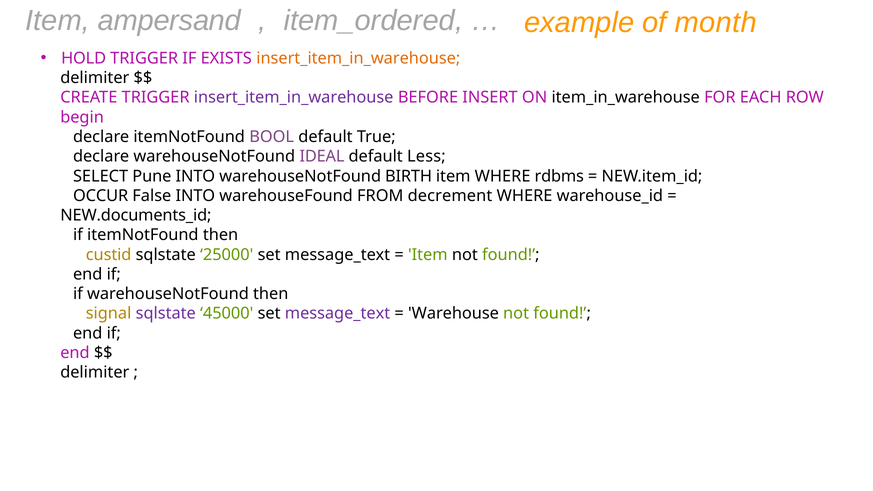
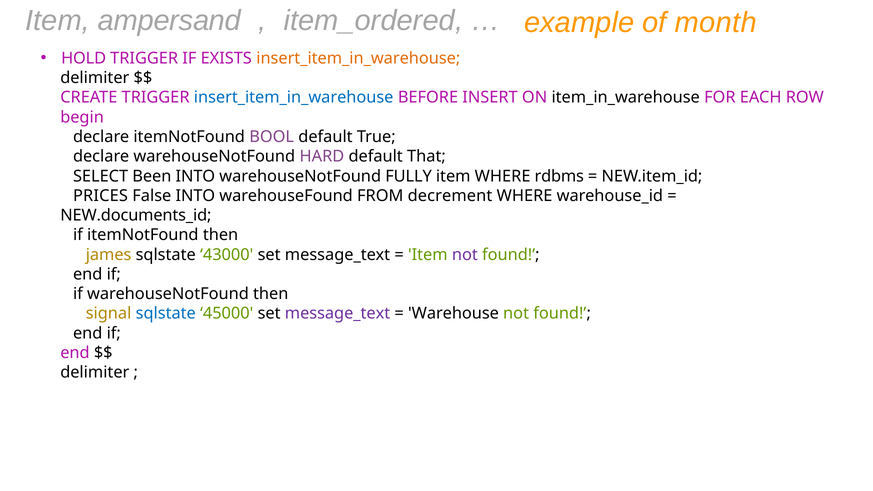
insert_item_in_warehouse at (294, 98) colour: purple -> blue
IDEAL: IDEAL -> HARD
Less: Less -> That
Pune: Pune -> Been
BIRTH: BIRTH -> FULLY
OCCUR: OCCUR -> PRICES
custid: custid -> james
25000: 25000 -> 43000
not at (465, 255) colour: black -> purple
sqlstate at (166, 314) colour: purple -> blue
